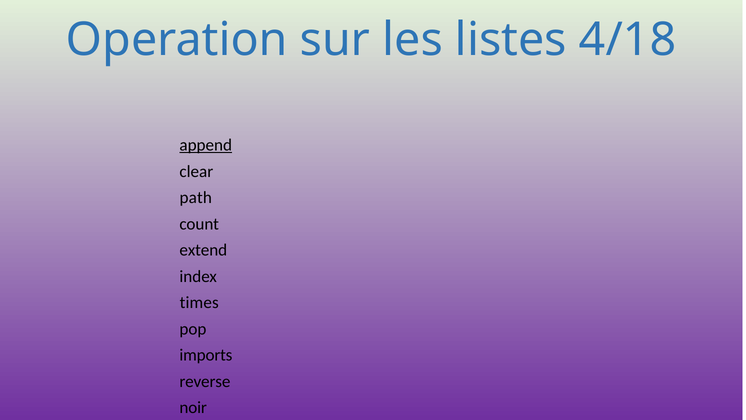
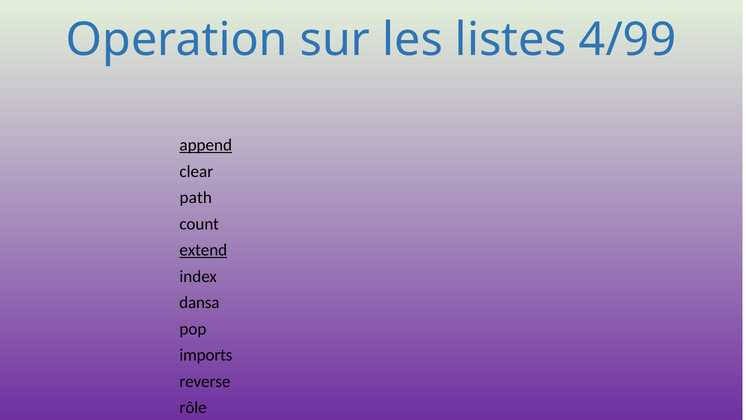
4/18: 4/18 -> 4/99
extend underline: none -> present
times: times -> dansa
noir: noir -> rôle
